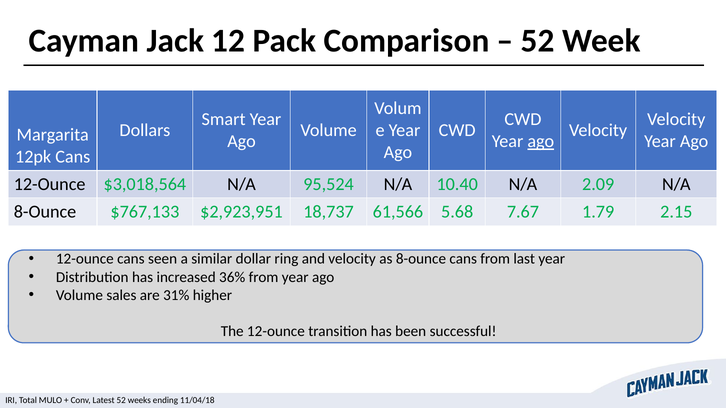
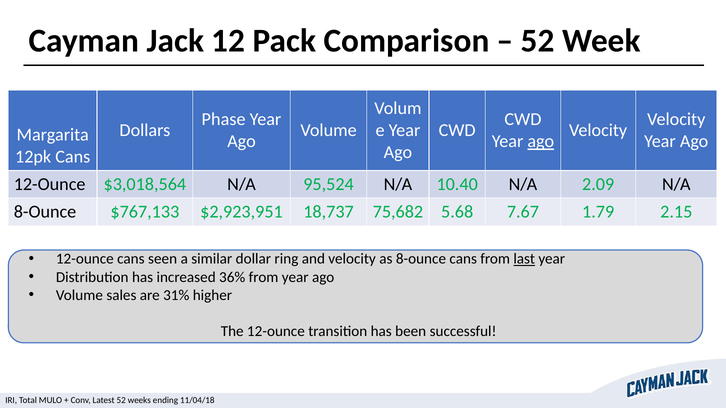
Smart: Smart -> Phase
61,566: 61,566 -> 75,682
last underline: none -> present
